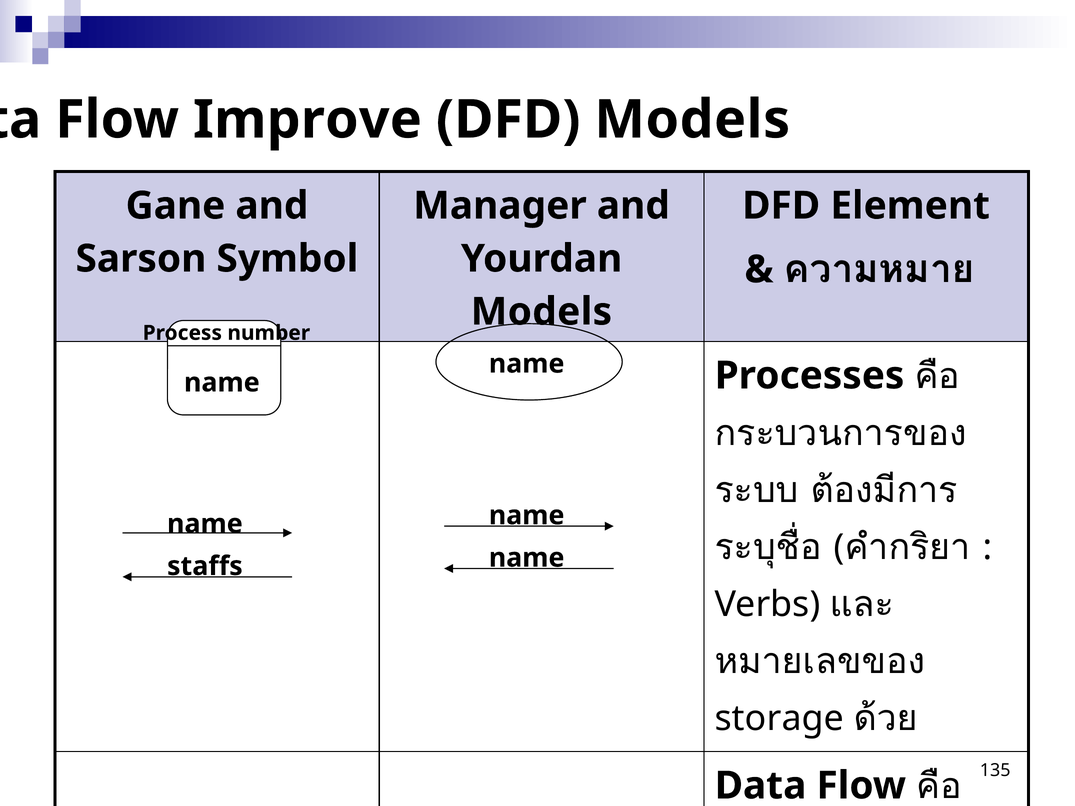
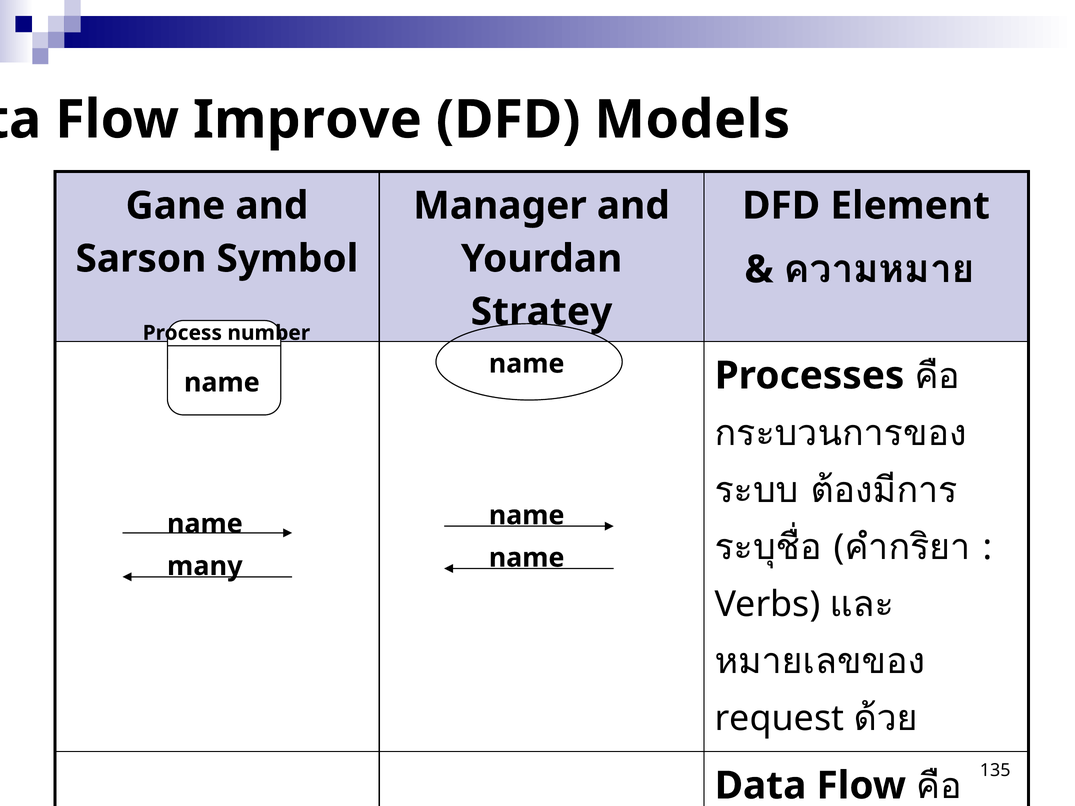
Models at (541, 312): Models -> Stratey
staffs: staffs -> many
storage: storage -> request
